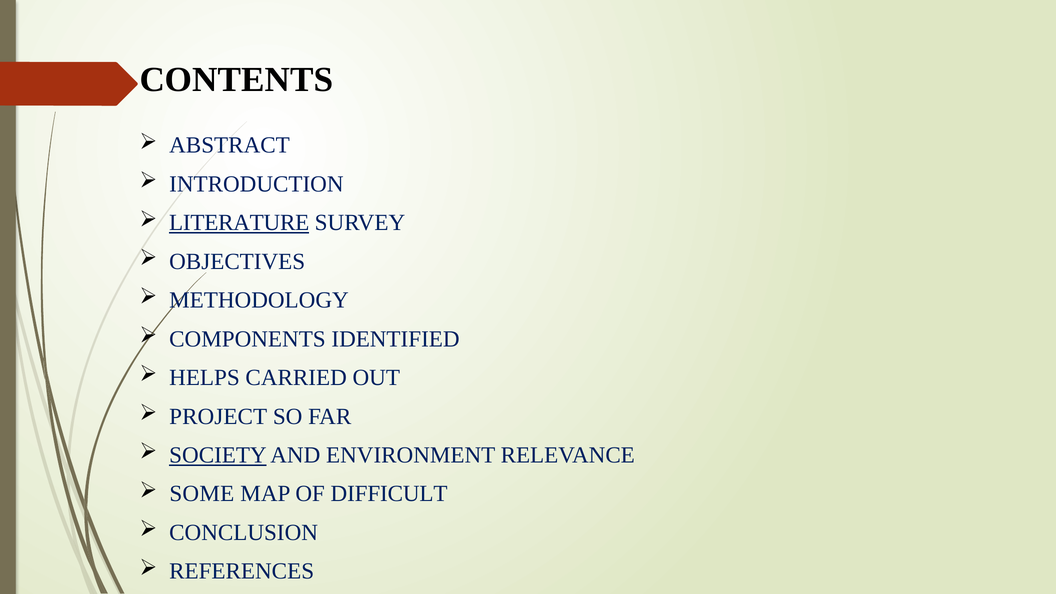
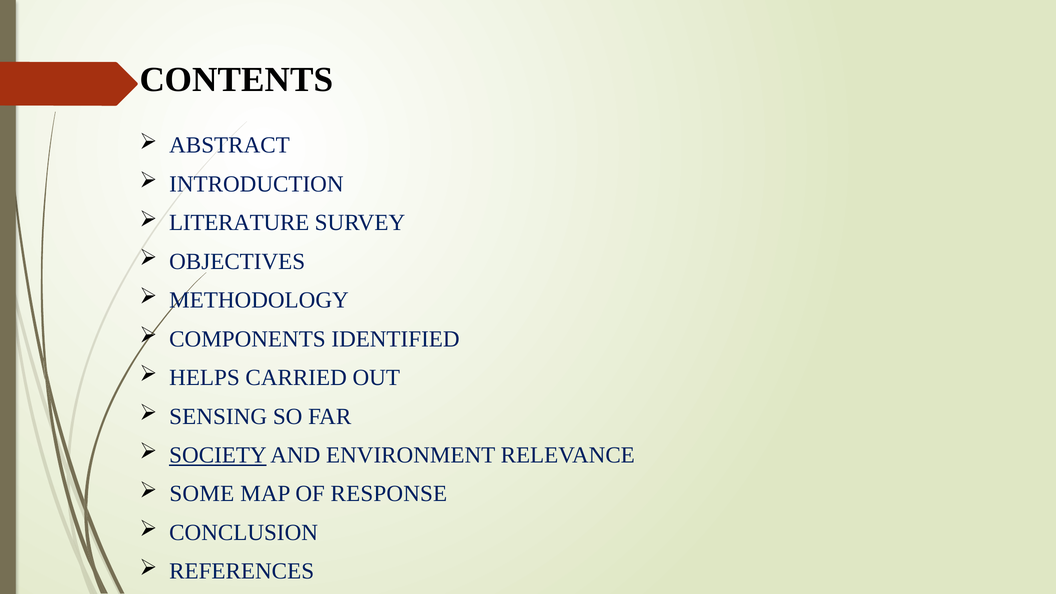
LITERATURE underline: present -> none
PROJECT: PROJECT -> SENSING
DIFFICULT: DIFFICULT -> RESPONSE
